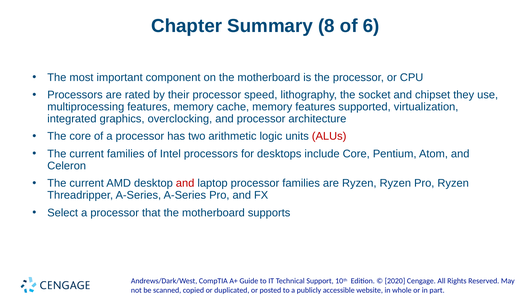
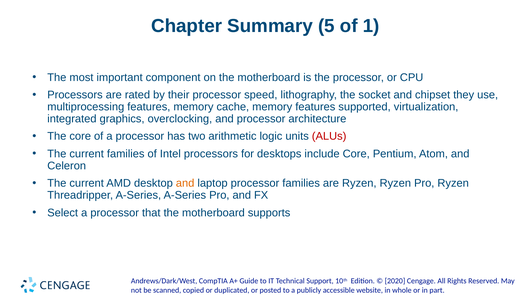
8: 8 -> 5
6: 6 -> 1
and at (185, 183) colour: red -> orange
